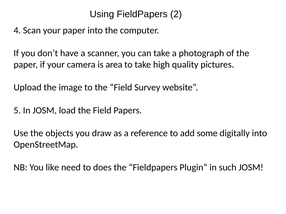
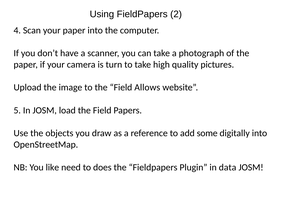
area: area -> turn
Survey: Survey -> Allows
such: such -> data
